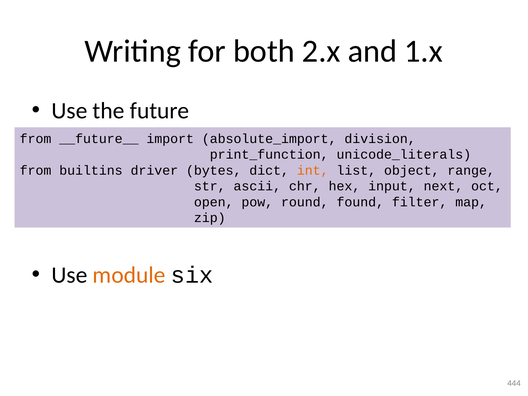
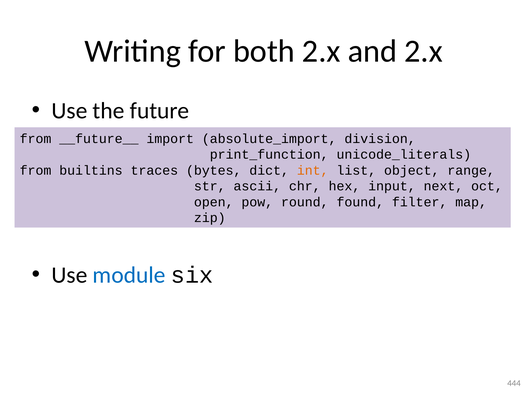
and 1.x: 1.x -> 2.x
driver: driver -> traces
module colour: orange -> blue
